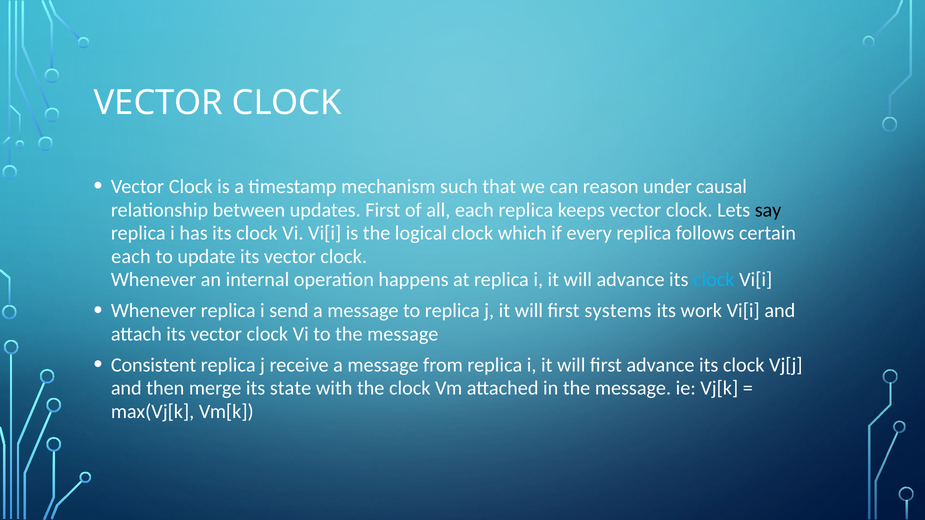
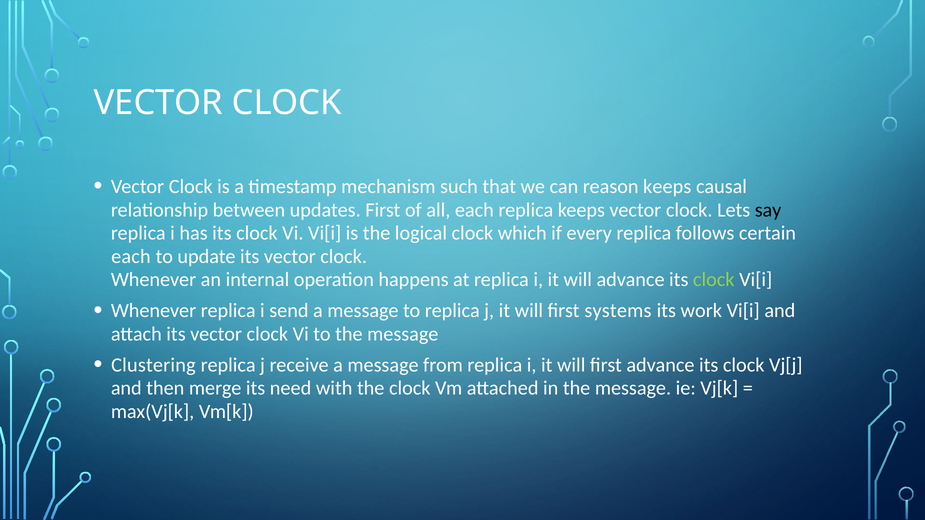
reason under: under -> keeps
clock at (714, 280) colour: light blue -> light green
Consistent: Consistent -> Clustering
state: state -> need
